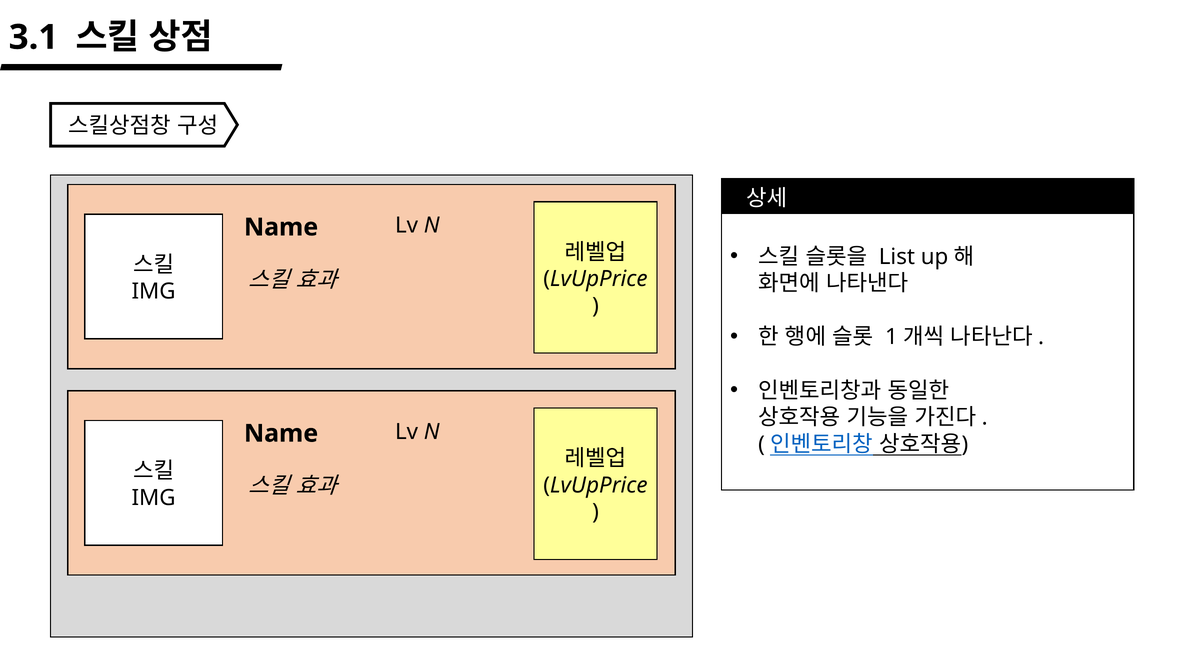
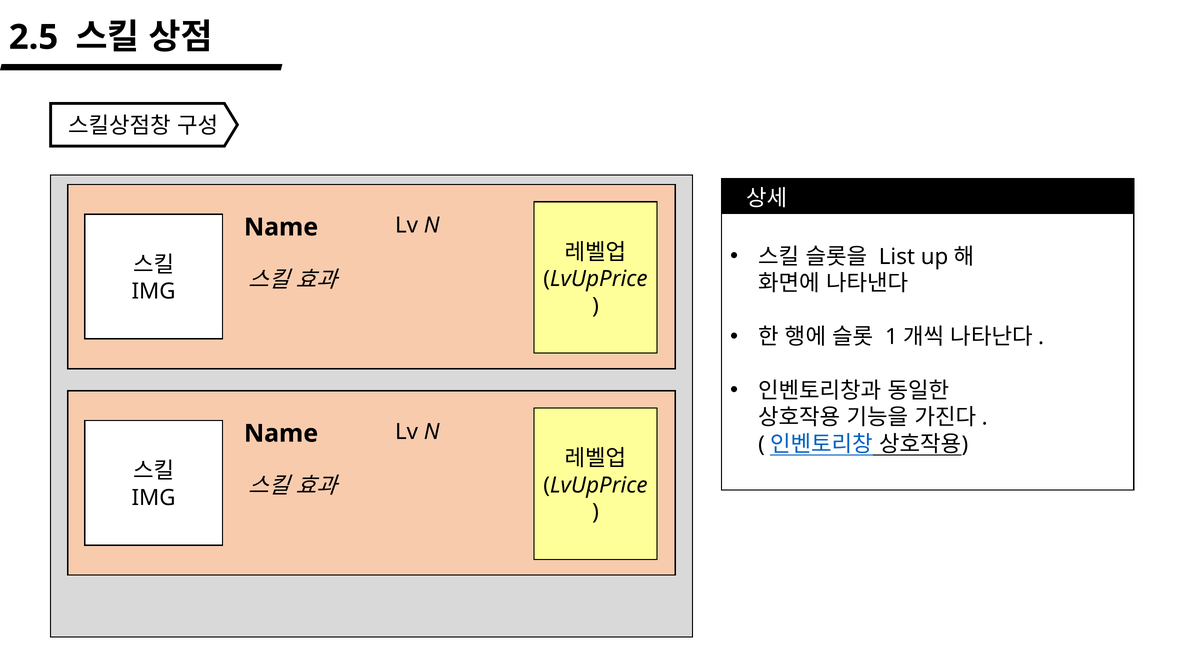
3.1: 3.1 -> 2.5
